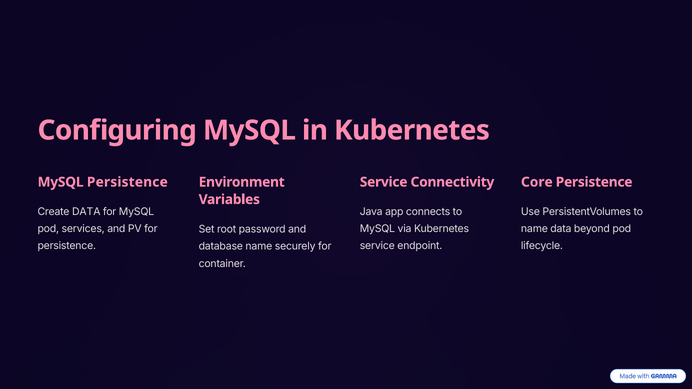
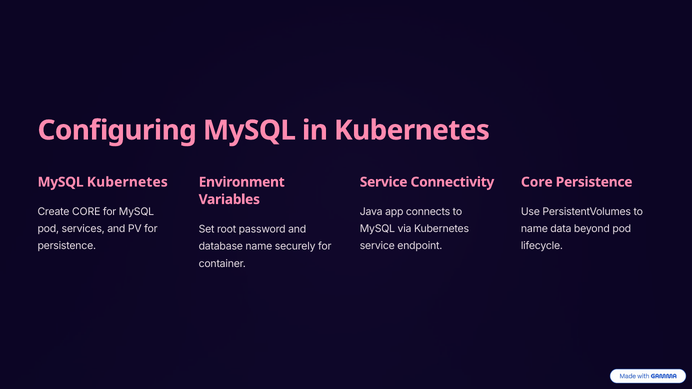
MySQL Persistence: Persistence -> Kubernetes
Create DATA: DATA -> CORE
